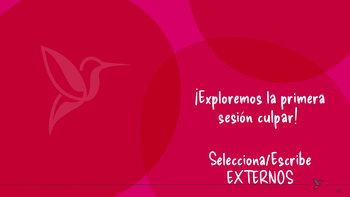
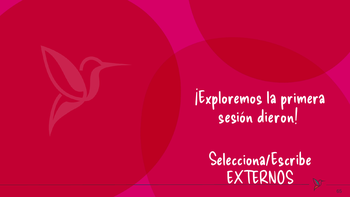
culpar: culpar -> dieron
